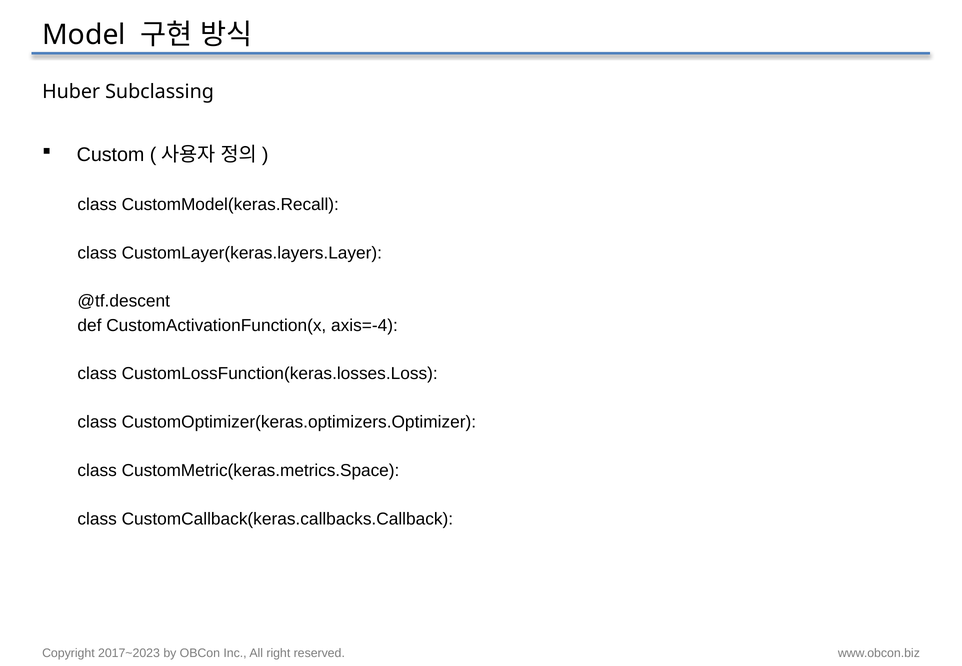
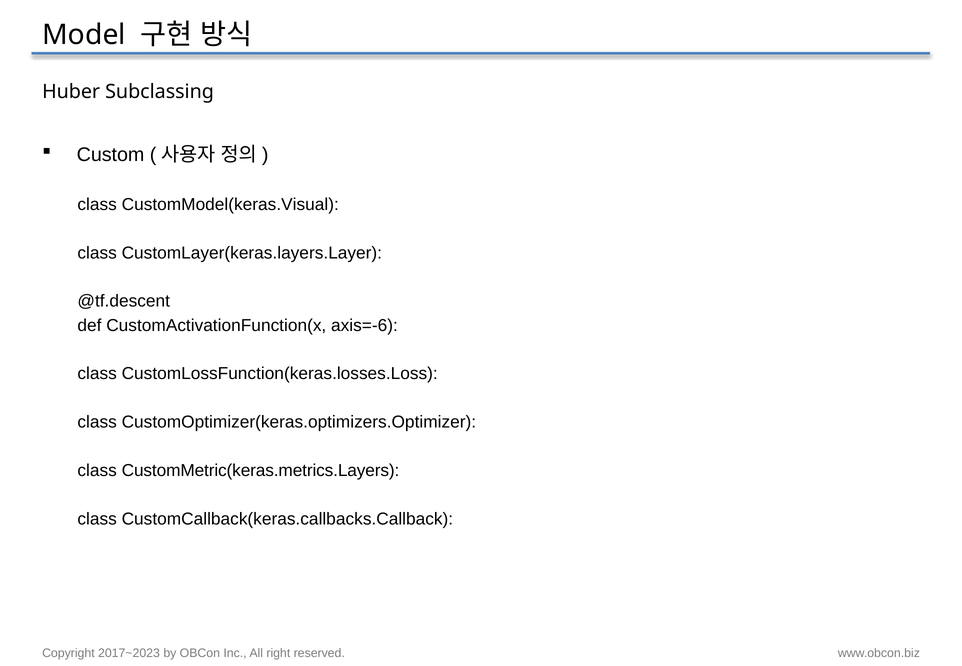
CustomModel(keras.Recall: CustomModel(keras.Recall -> CustomModel(keras.Visual
axis=-4: axis=-4 -> axis=-6
CustomMetric(keras.metrics.Space: CustomMetric(keras.metrics.Space -> CustomMetric(keras.metrics.Layers
